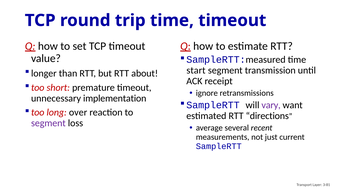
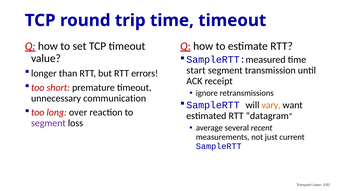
about: about -> errors
implementation: implementation -> communication
vary colour: purple -> orange
directions: directions -> datagram
